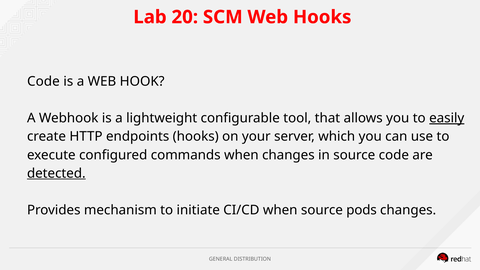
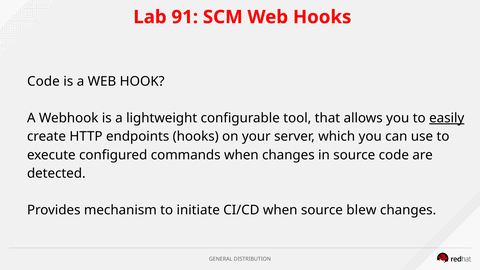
20: 20 -> 91
detected underline: present -> none
pods: pods -> blew
